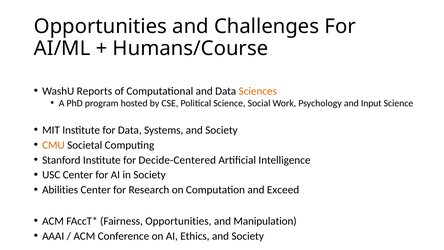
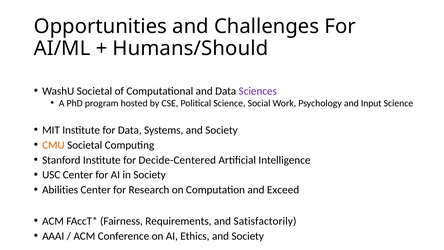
Humans/Course: Humans/Course -> Humans/Should
WashU Reports: Reports -> Societal
Sciences colour: orange -> purple
Fairness Opportunities: Opportunities -> Requirements
Manipulation: Manipulation -> Satisfactorily
